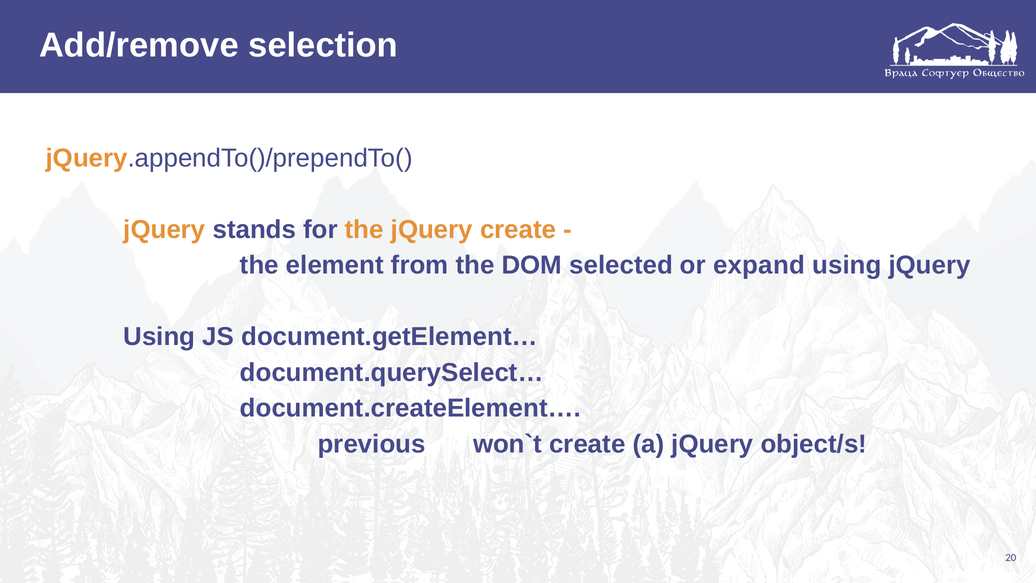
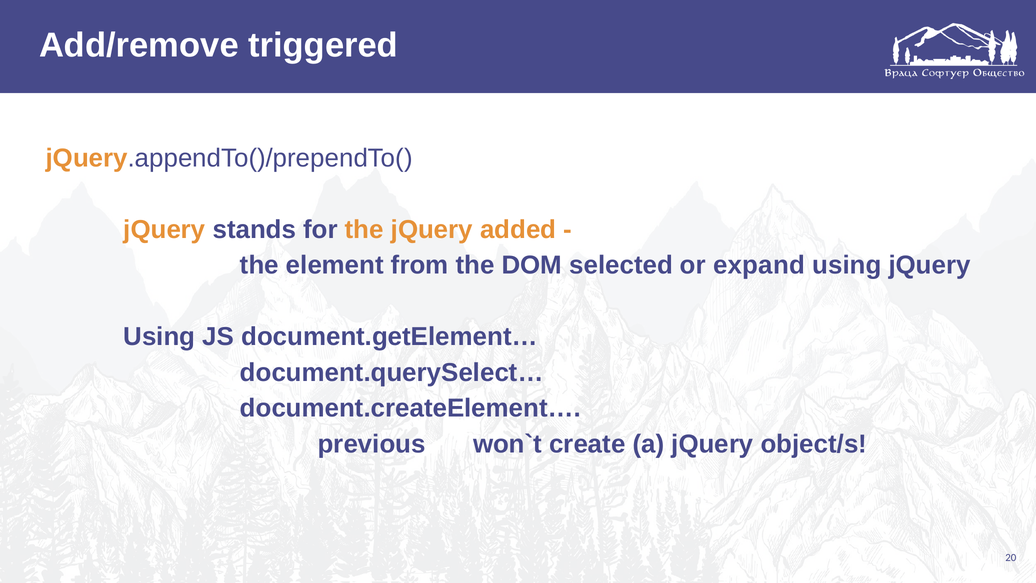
selection: selection -> triggered
jQuery create: create -> added
